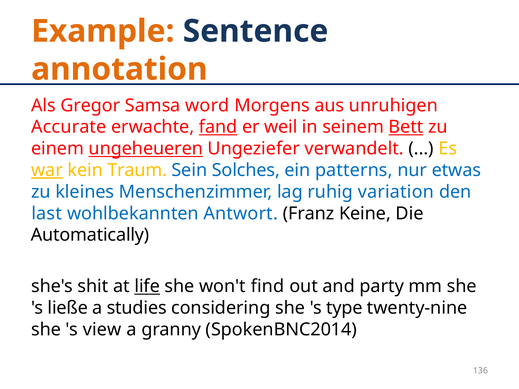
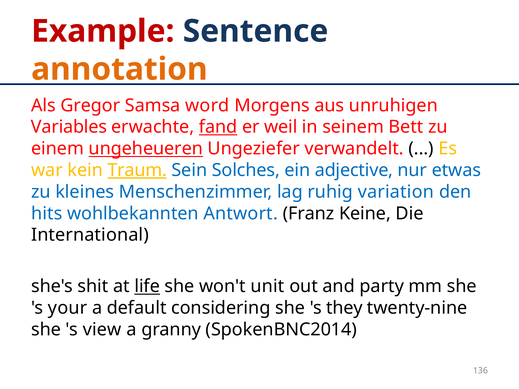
Example colour: orange -> red
Accurate: Accurate -> Variables
Bett underline: present -> none
war underline: present -> none
Traum underline: none -> present
patterns: patterns -> adjective
last: last -> hits
Automatically: Automatically -> International
find: find -> unit
ließe: ließe -> your
studies: studies -> default
type: type -> they
